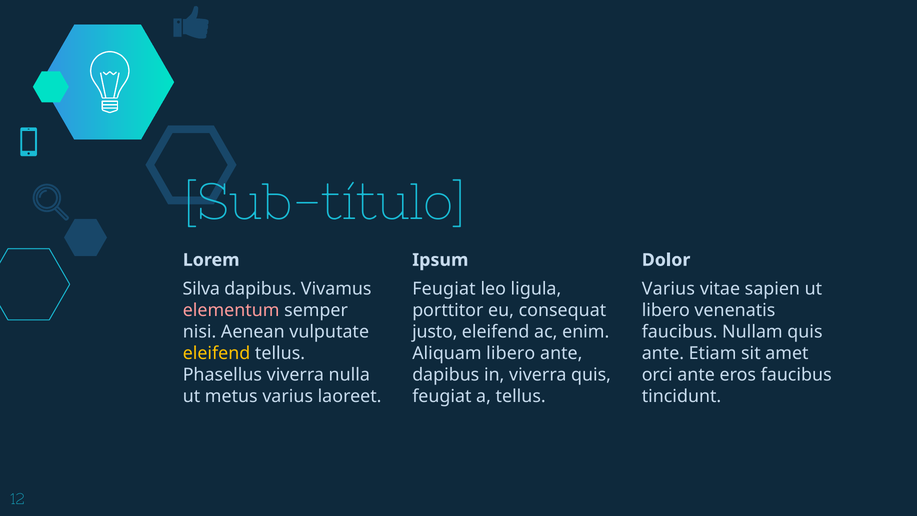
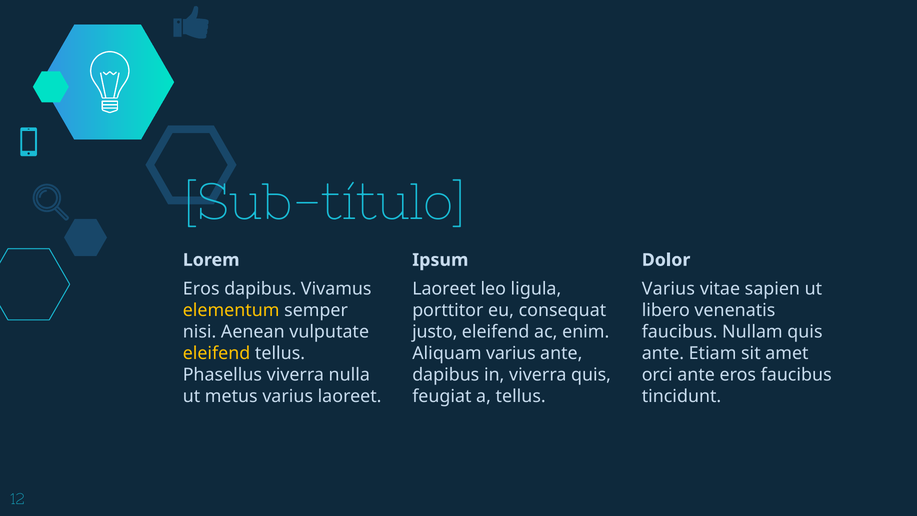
Silva at (201, 289): Silva -> Eros
Feugiat at (444, 289): Feugiat -> Laoreet
elementum colour: pink -> yellow
Aliquam libero: libero -> varius
